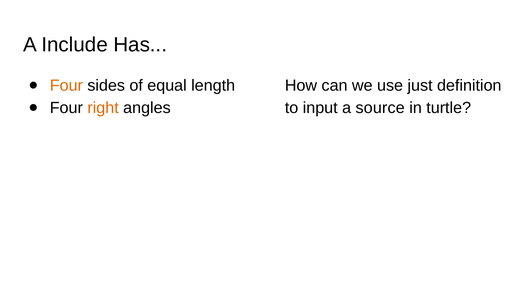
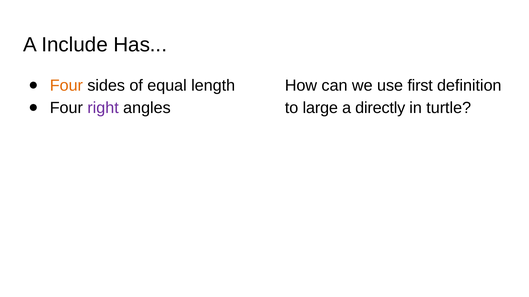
just: just -> first
right colour: orange -> purple
input: input -> large
source: source -> directly
